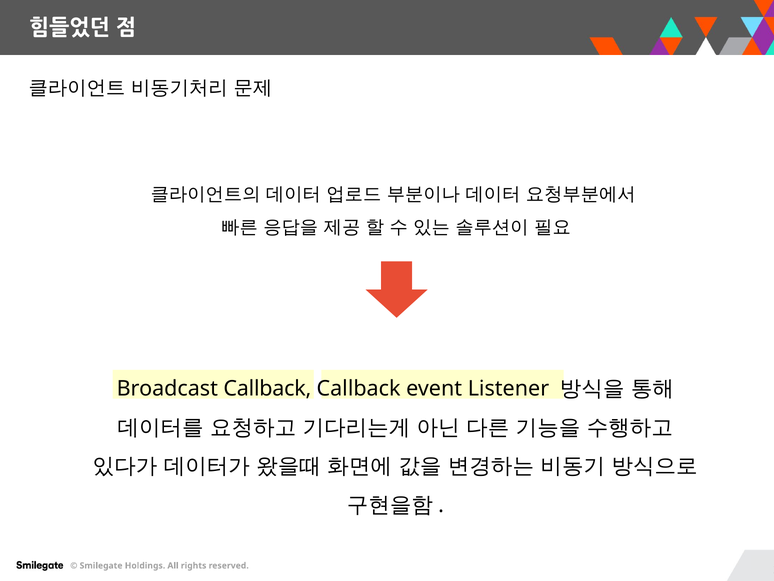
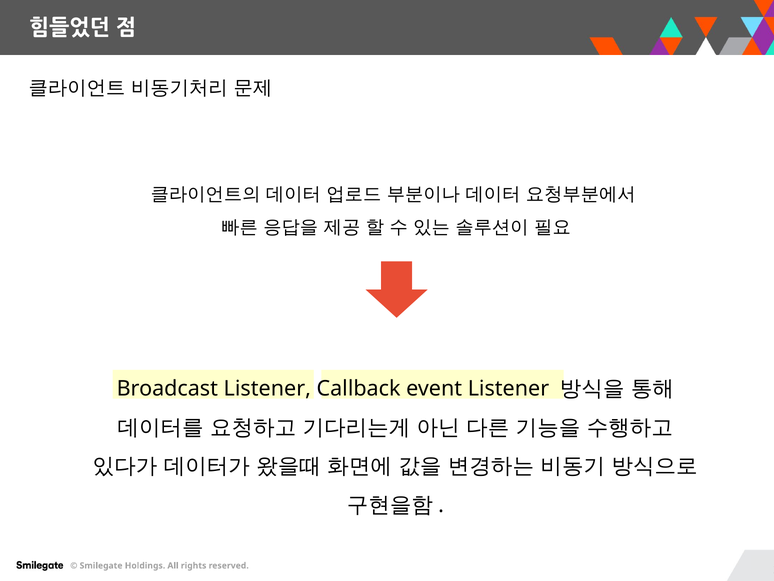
Broadcast Callback: Callback -> Listener
